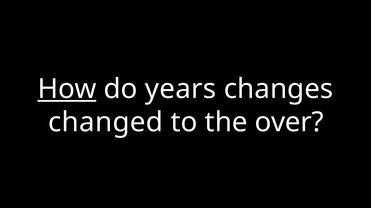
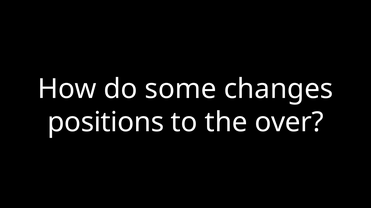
How underline: present -> none
years: years -> some
changed: changed -> positions
